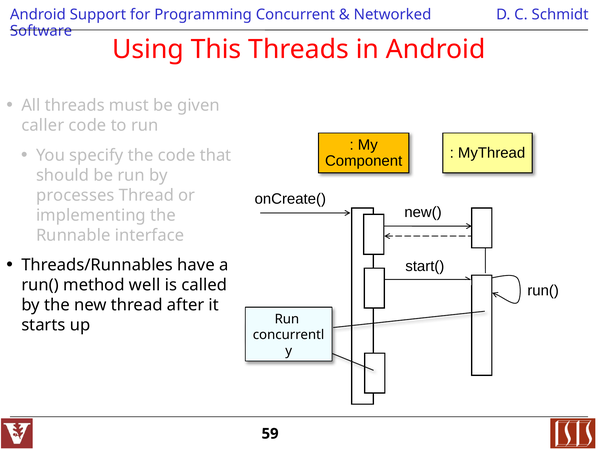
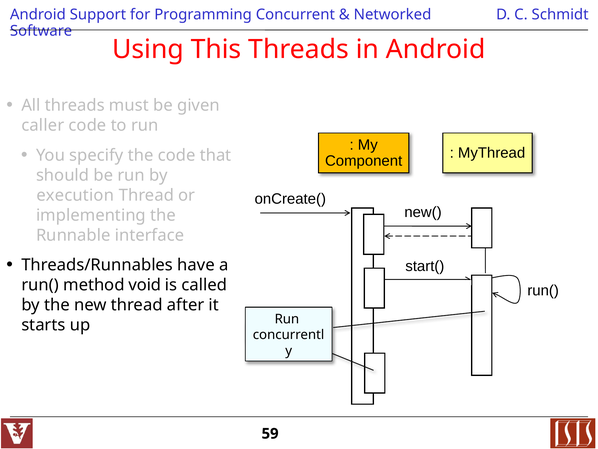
processes: processes -> execution
well: well -> void
